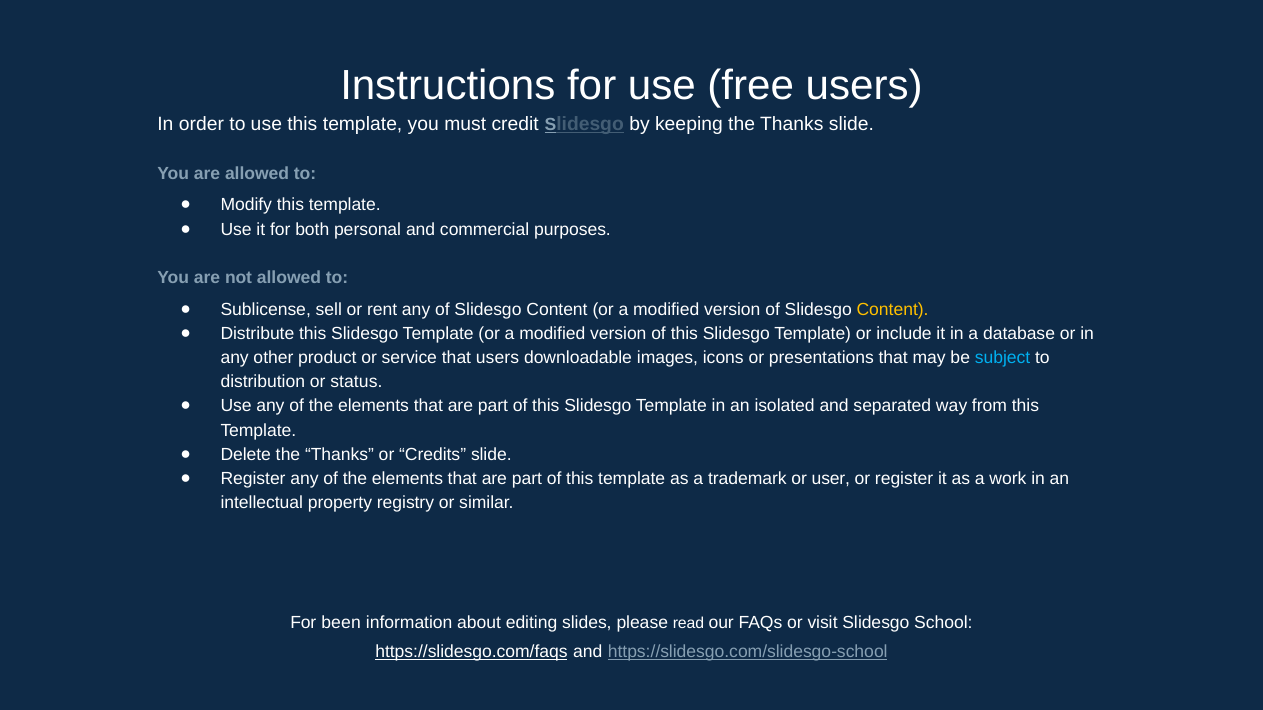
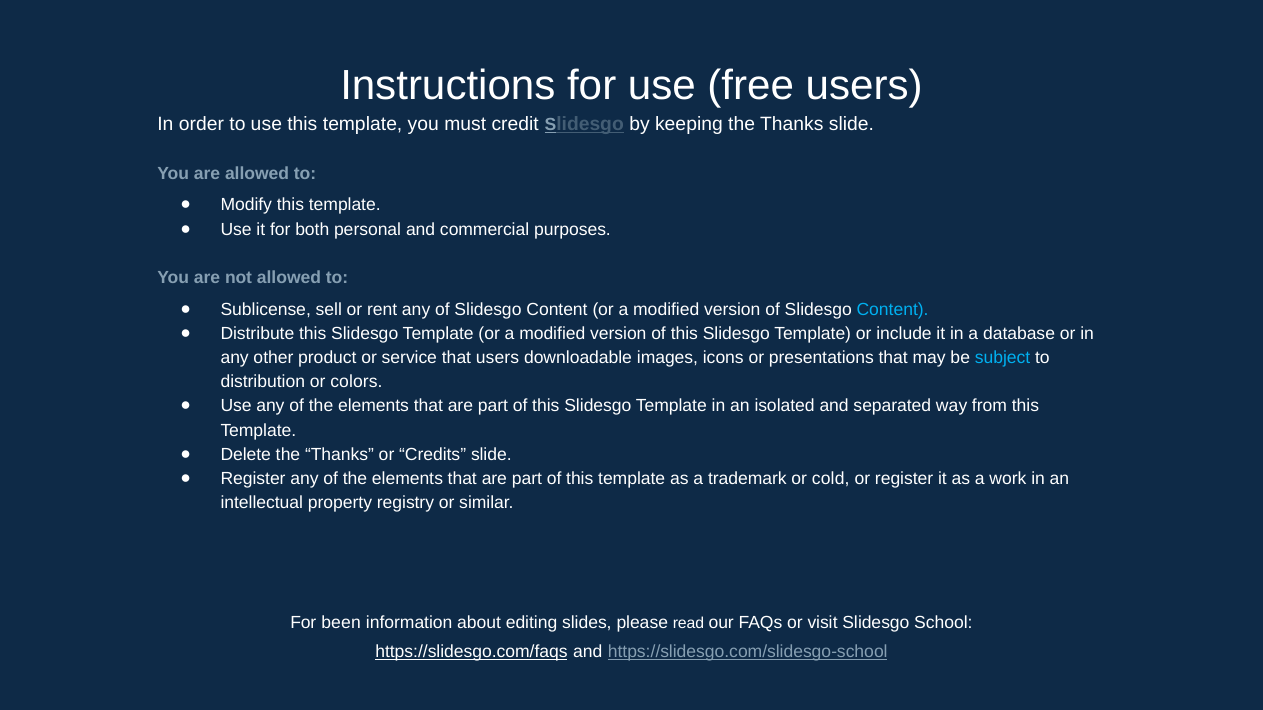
Content at (893, 309) colour: yellow -> light blue
status: status -> colors
user: user -> cold
